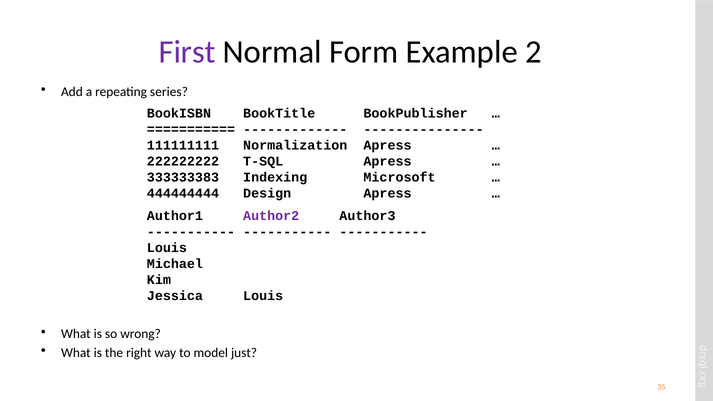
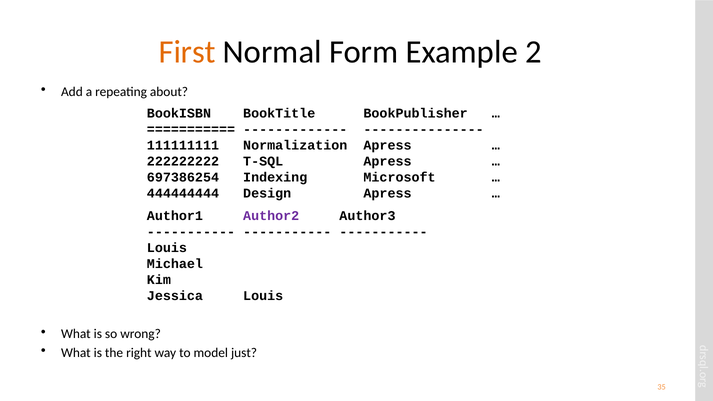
First colour: purple -> orange
series: series -> about
333333383: 333333383 -> 697386254
